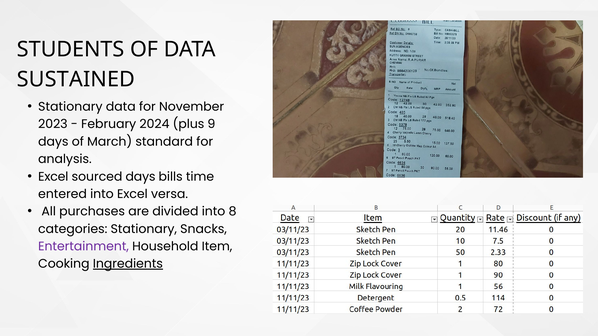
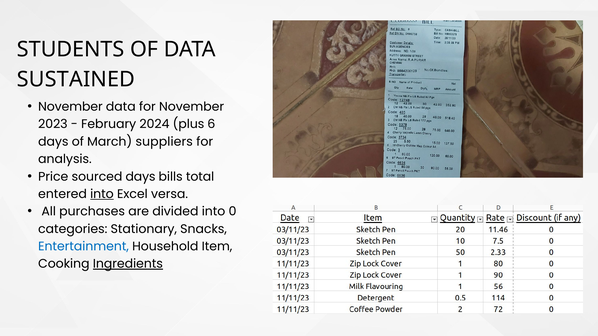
Stationary at (70, 107): Stationary -> November
9: 9 -> 6
standard: standard -> suppliers
Excel at (53, 177): Excel -> Price
time: time -> total
into at (102, 194) underline: none -> present
8: 8 -> 0
Entertainment colour: purple -> blue
